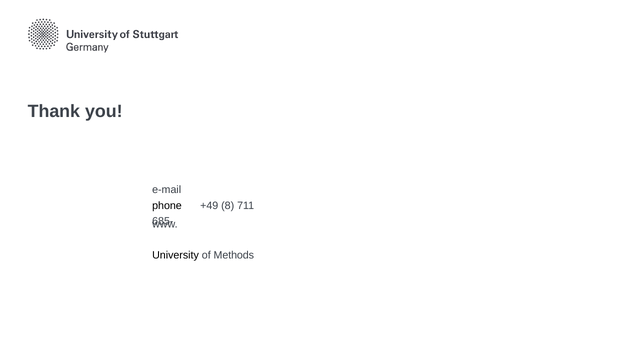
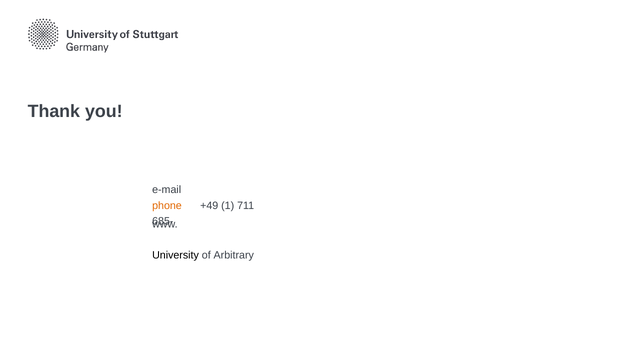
phone colour: black -> orange
8: 8 -> 1
Methods: Methods -> Arbitrary
